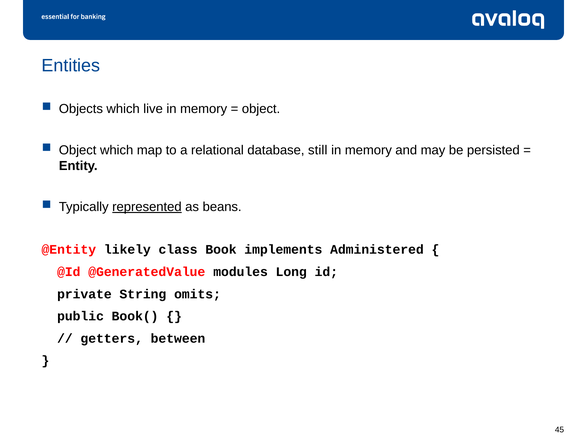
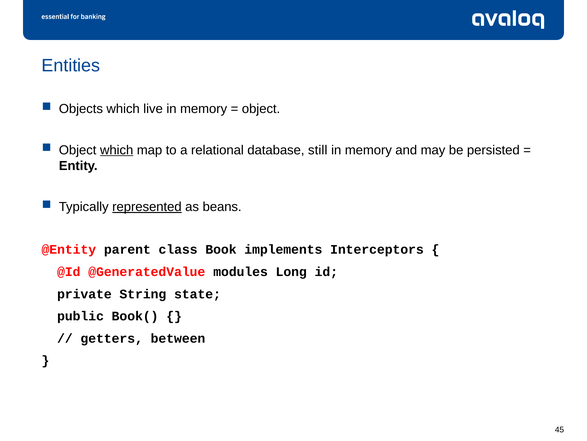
which at (117, 150) underline: none -> present
likely: likely -> parent
Administered: Administered -> Interceptors
omits: omits -> state
